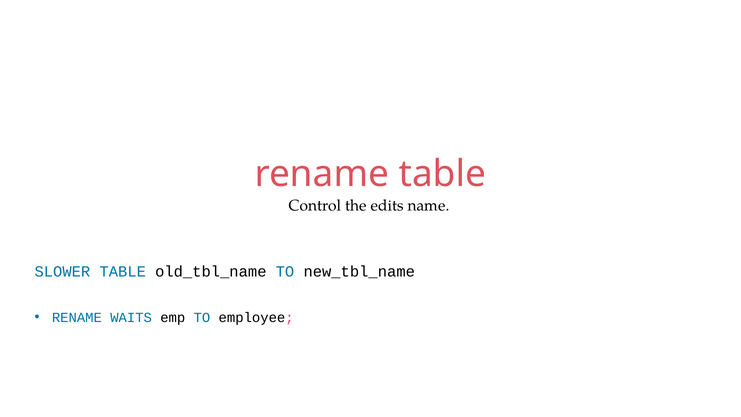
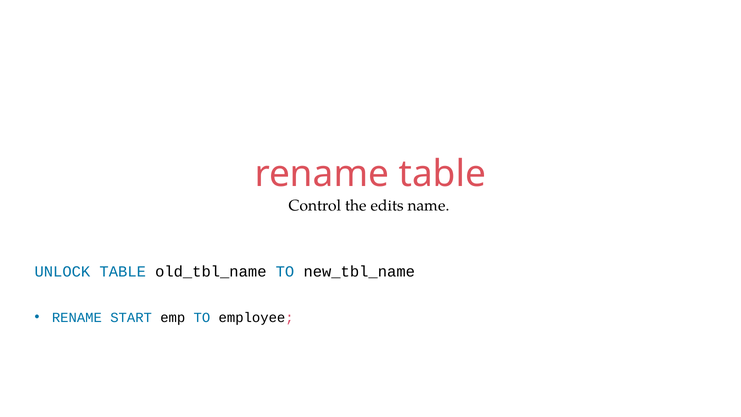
SLOWER: SLOWER -> UNLOCK
WAITS: WAITS -> START
